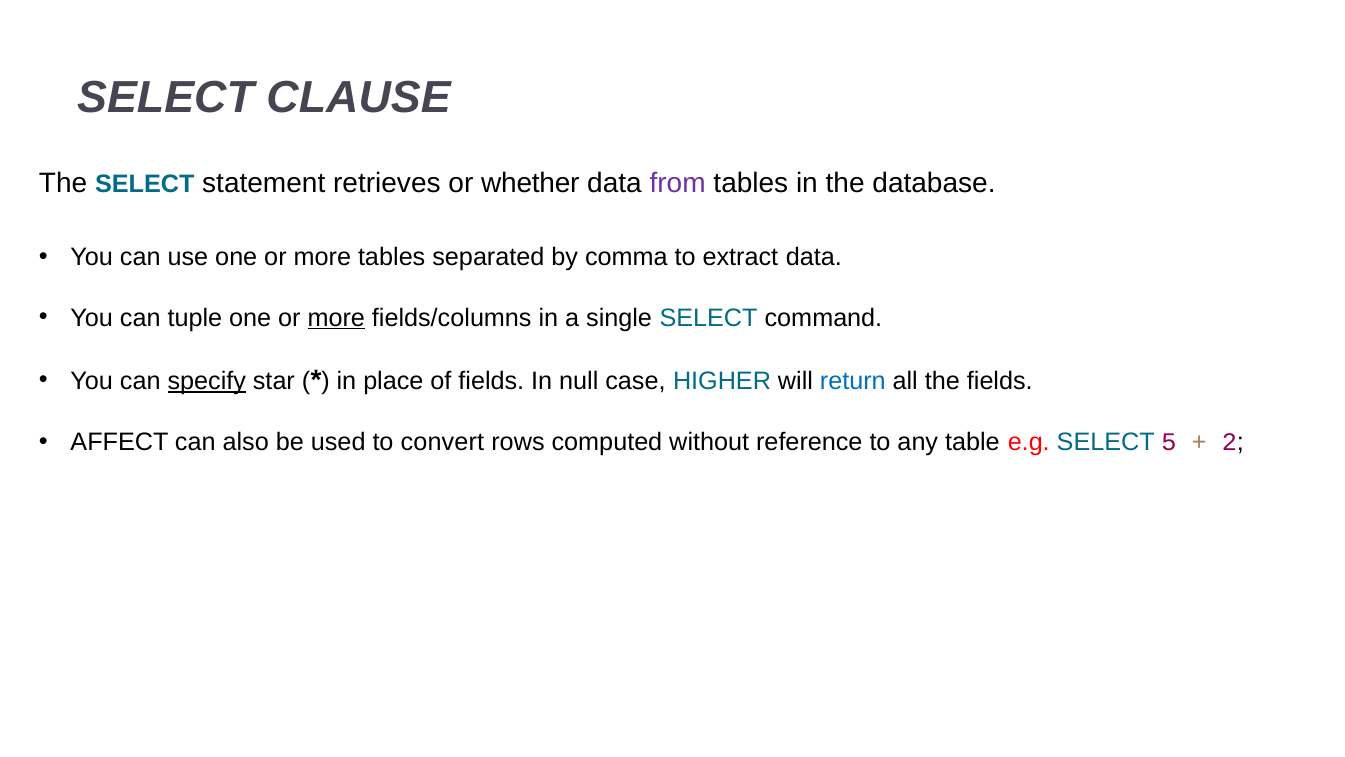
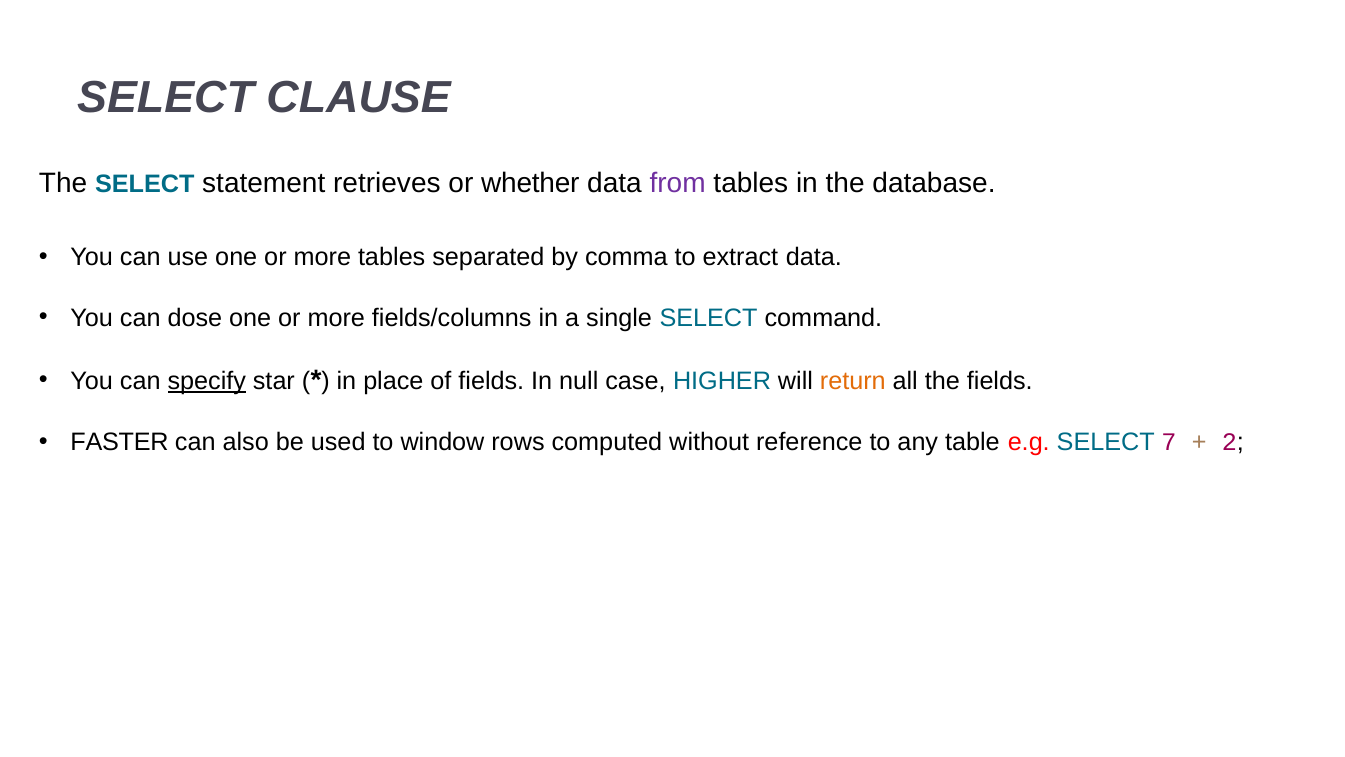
tuple: tuple -> dose
more at (336, 318) underline: present -> none
return colour: blue -> orange
AFFECT: AFFECT -> FASTER
convert: convert -> window
5: 5 -> 7
